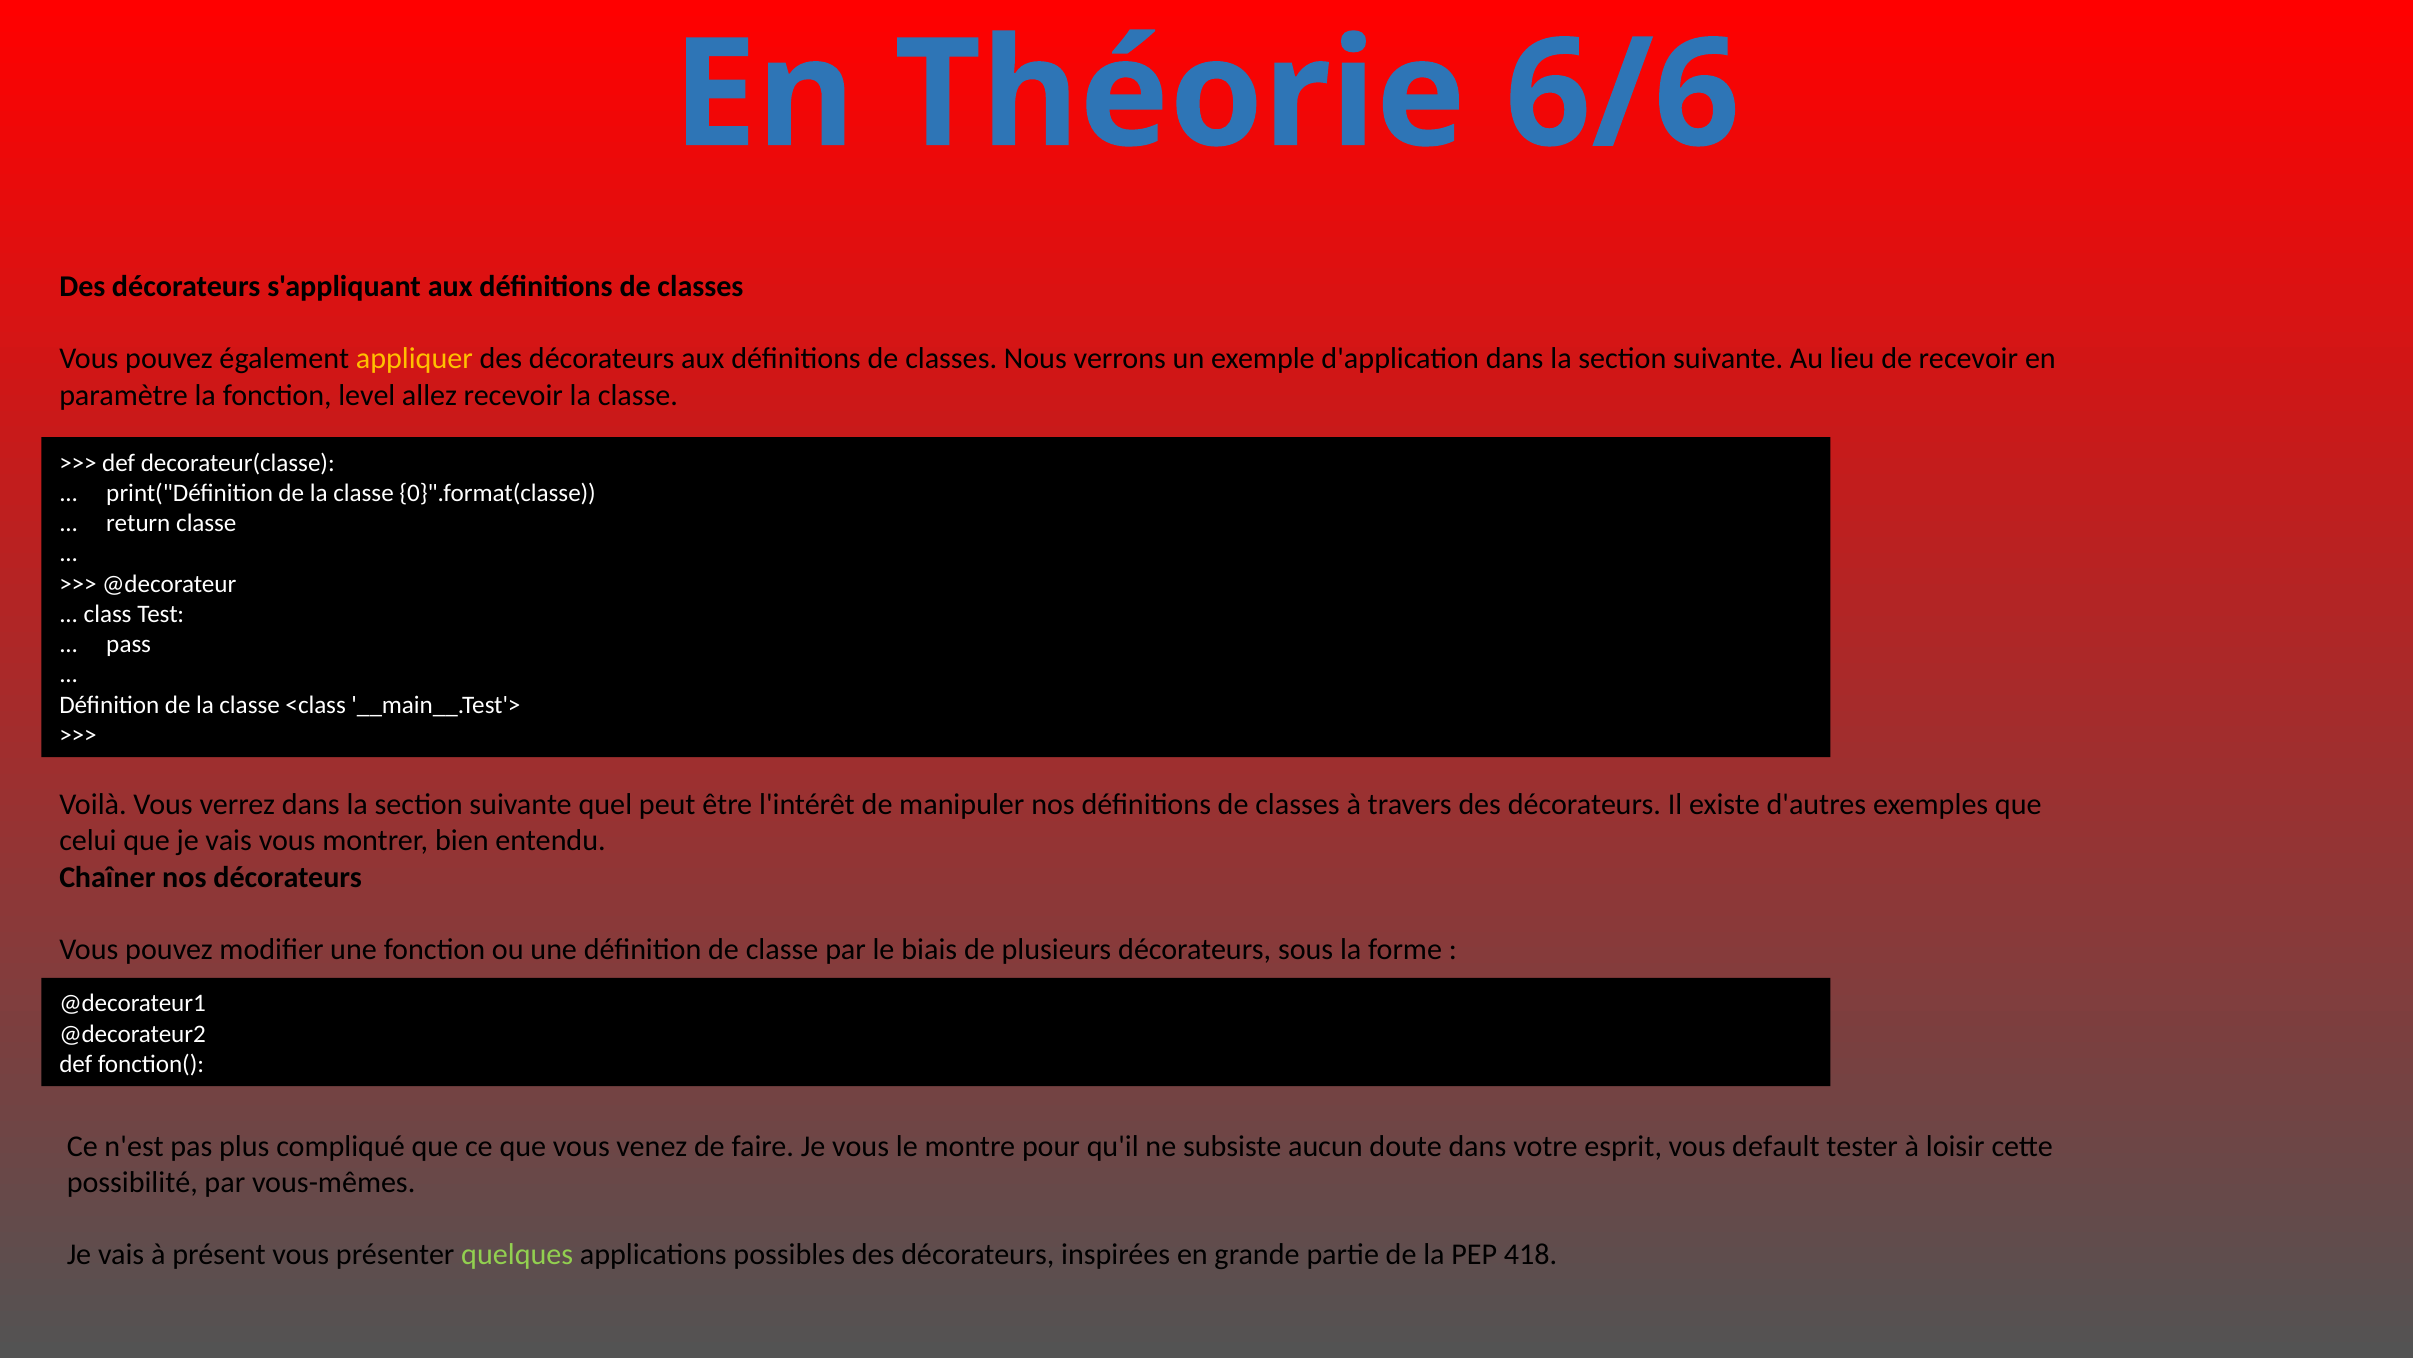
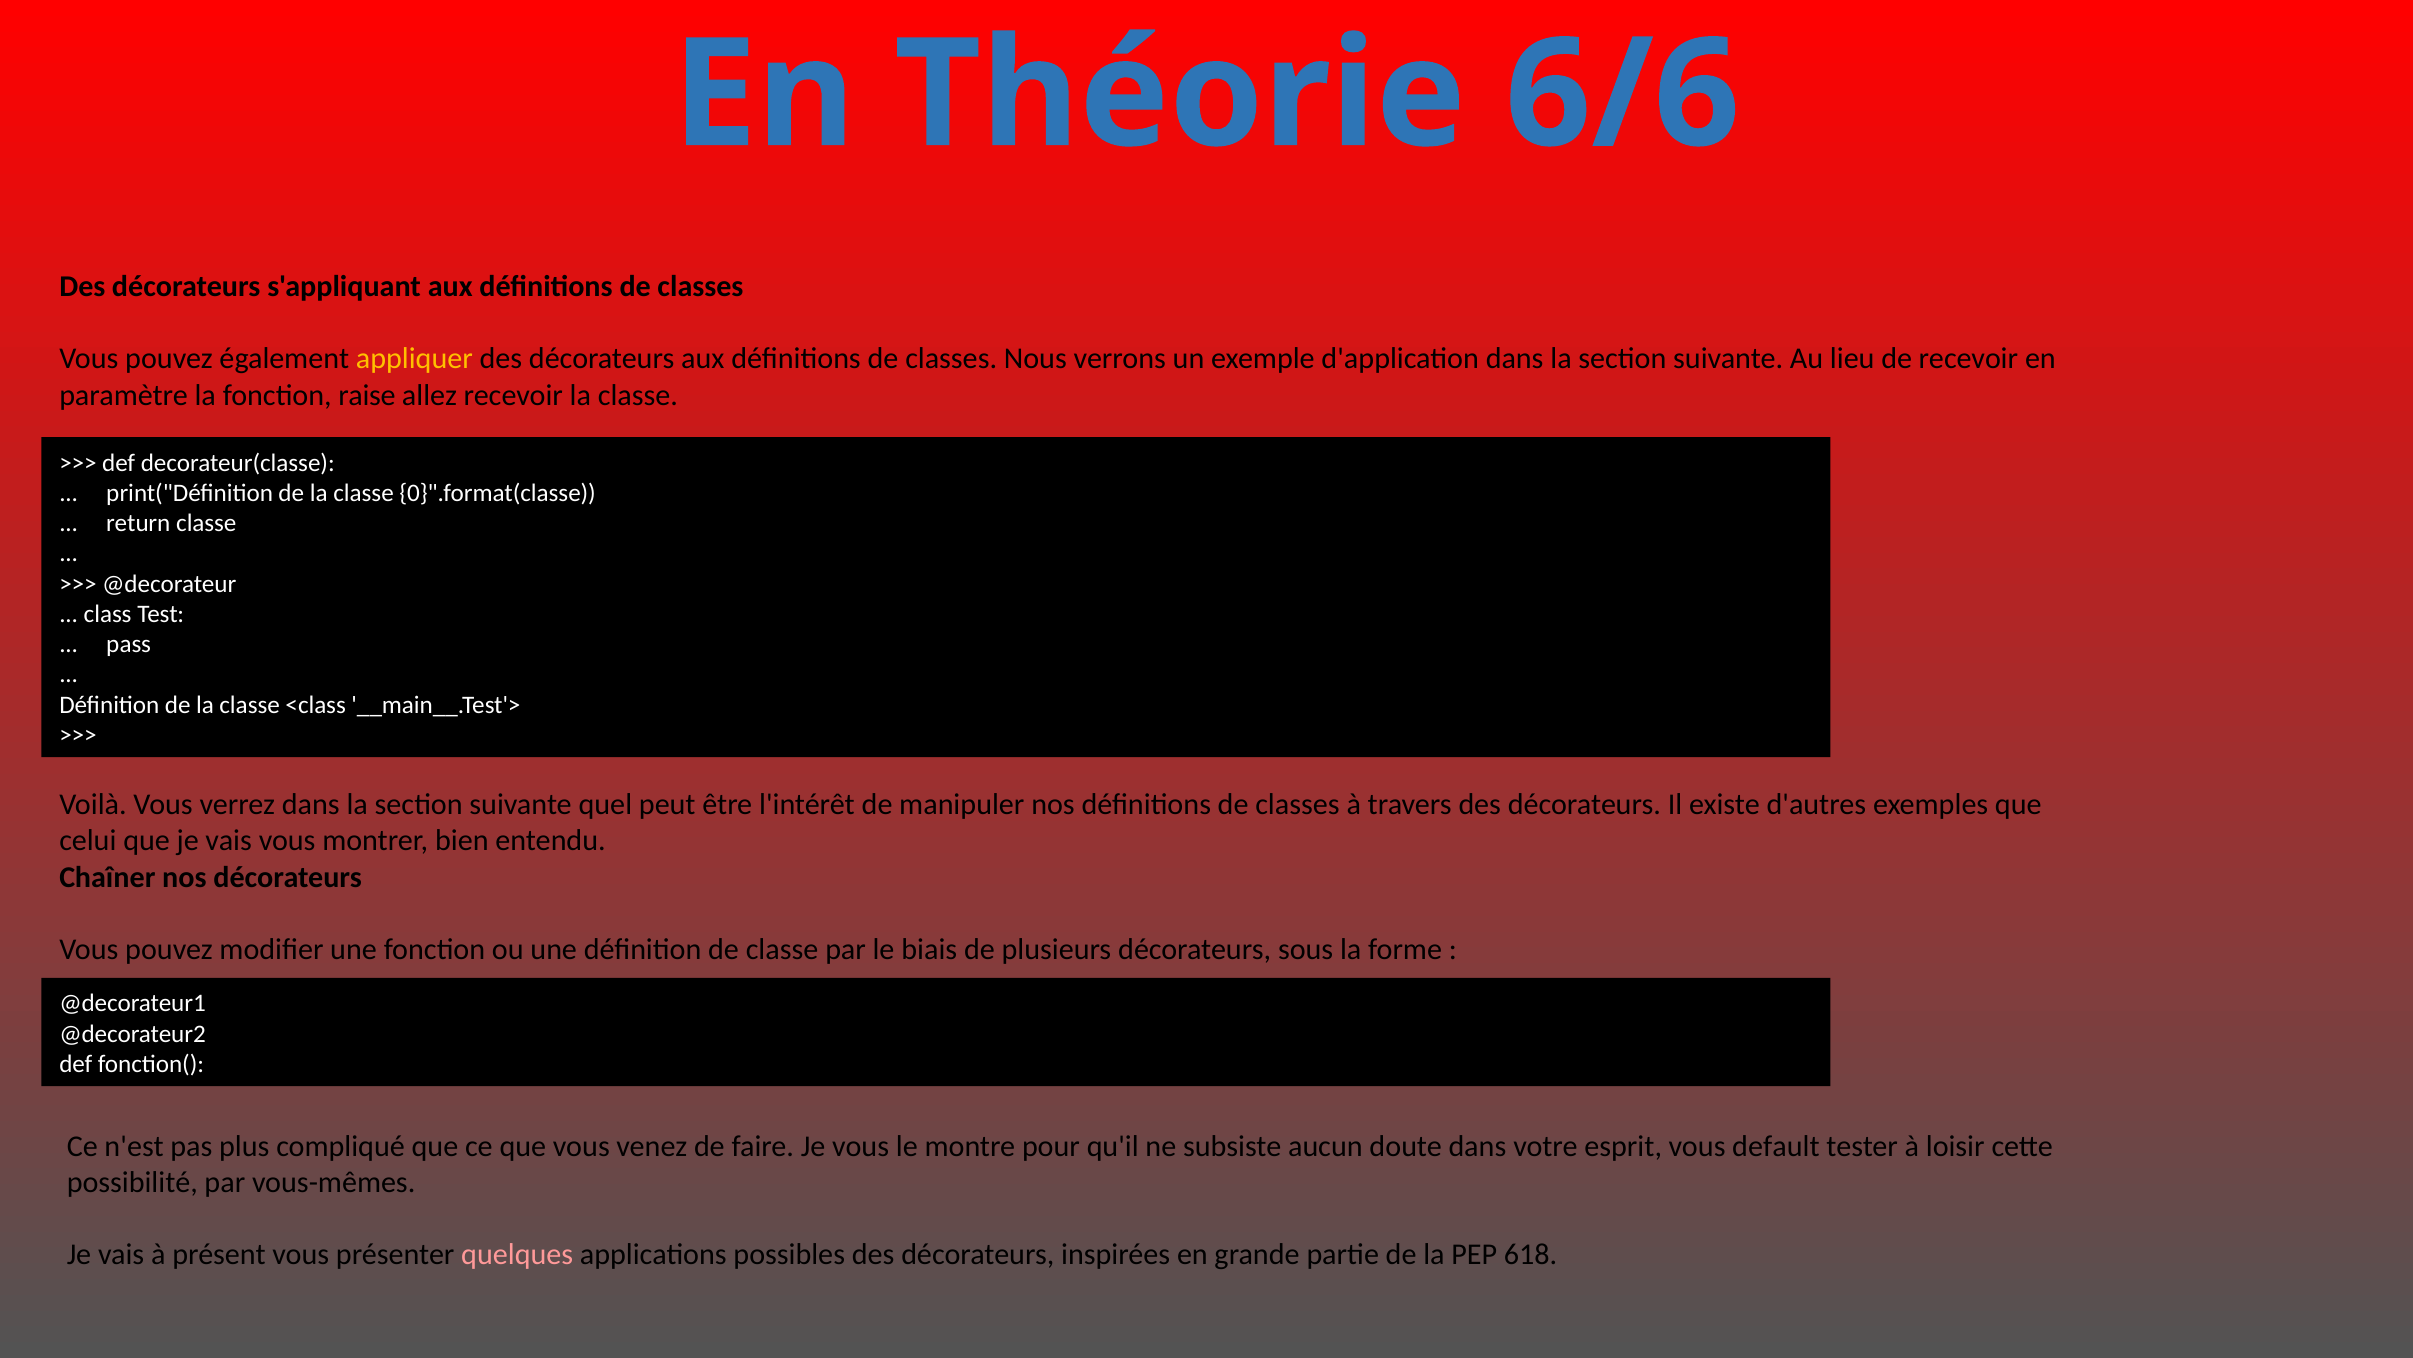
level: level -> raise
quelques colour: light green -> pink
418: 418 -> 618
